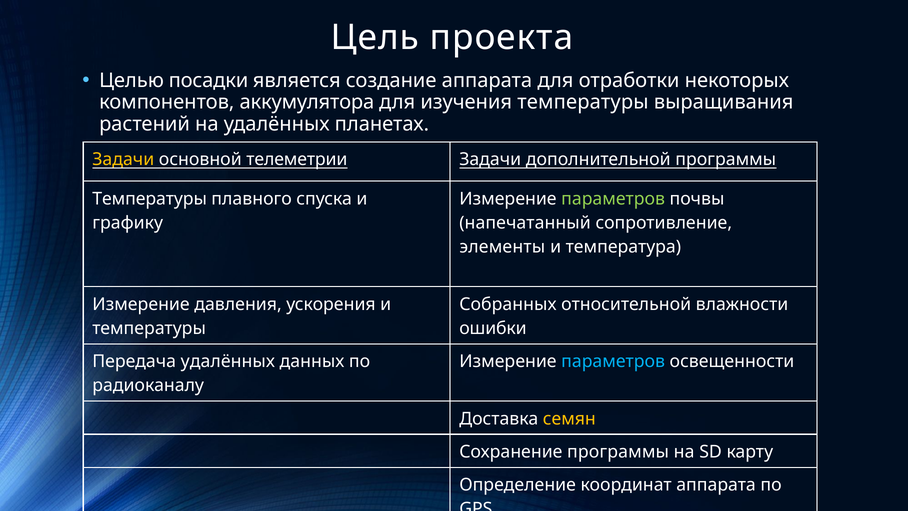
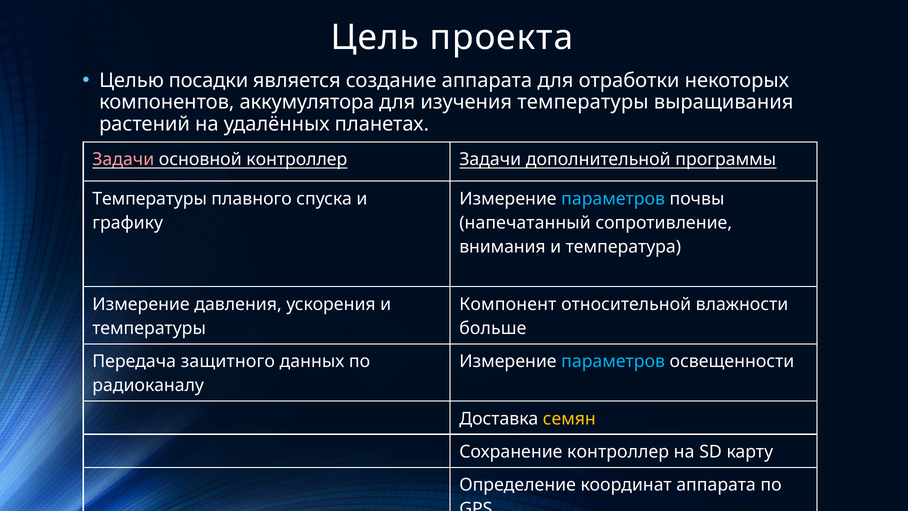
Задачи at (123, 160) colour: yellow -> pink
основной телеметрии: телеметрии -> контроллер
параметров at (613, 199) colour: light green -> light blue
элементы: элементы -> внимания
Собранных: Собранных -> Компонент
ошибки: ошибки -> больше
Передача удалённых: удалённых -> защитного
Сохранение программы: программы -> контроллер
